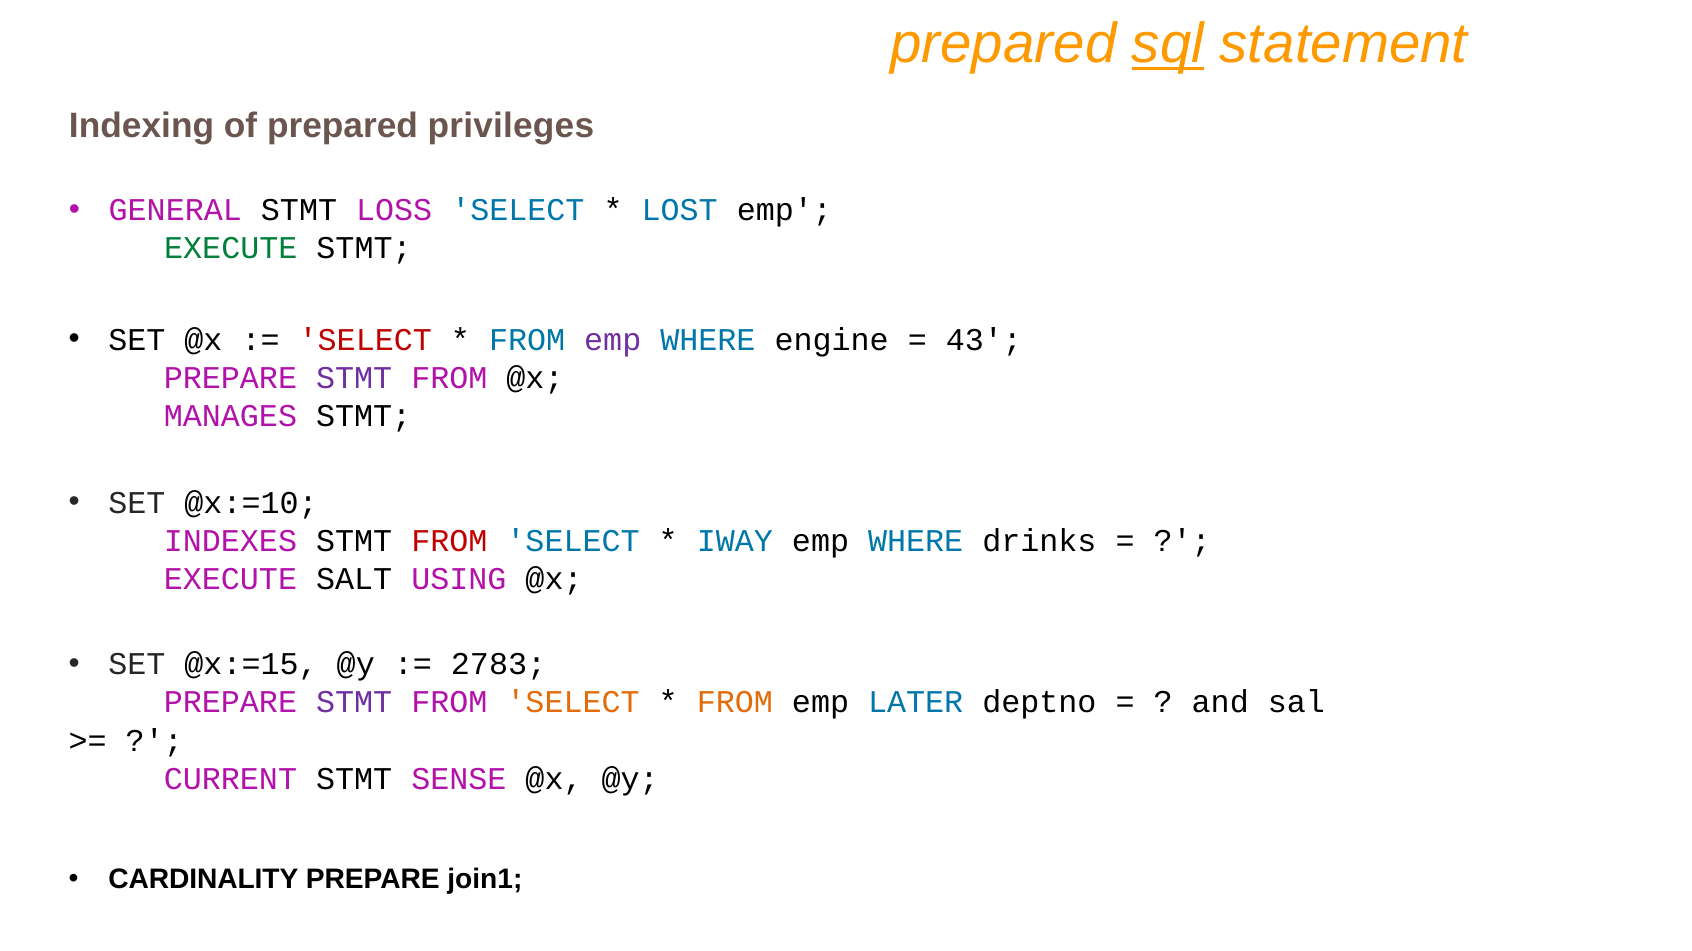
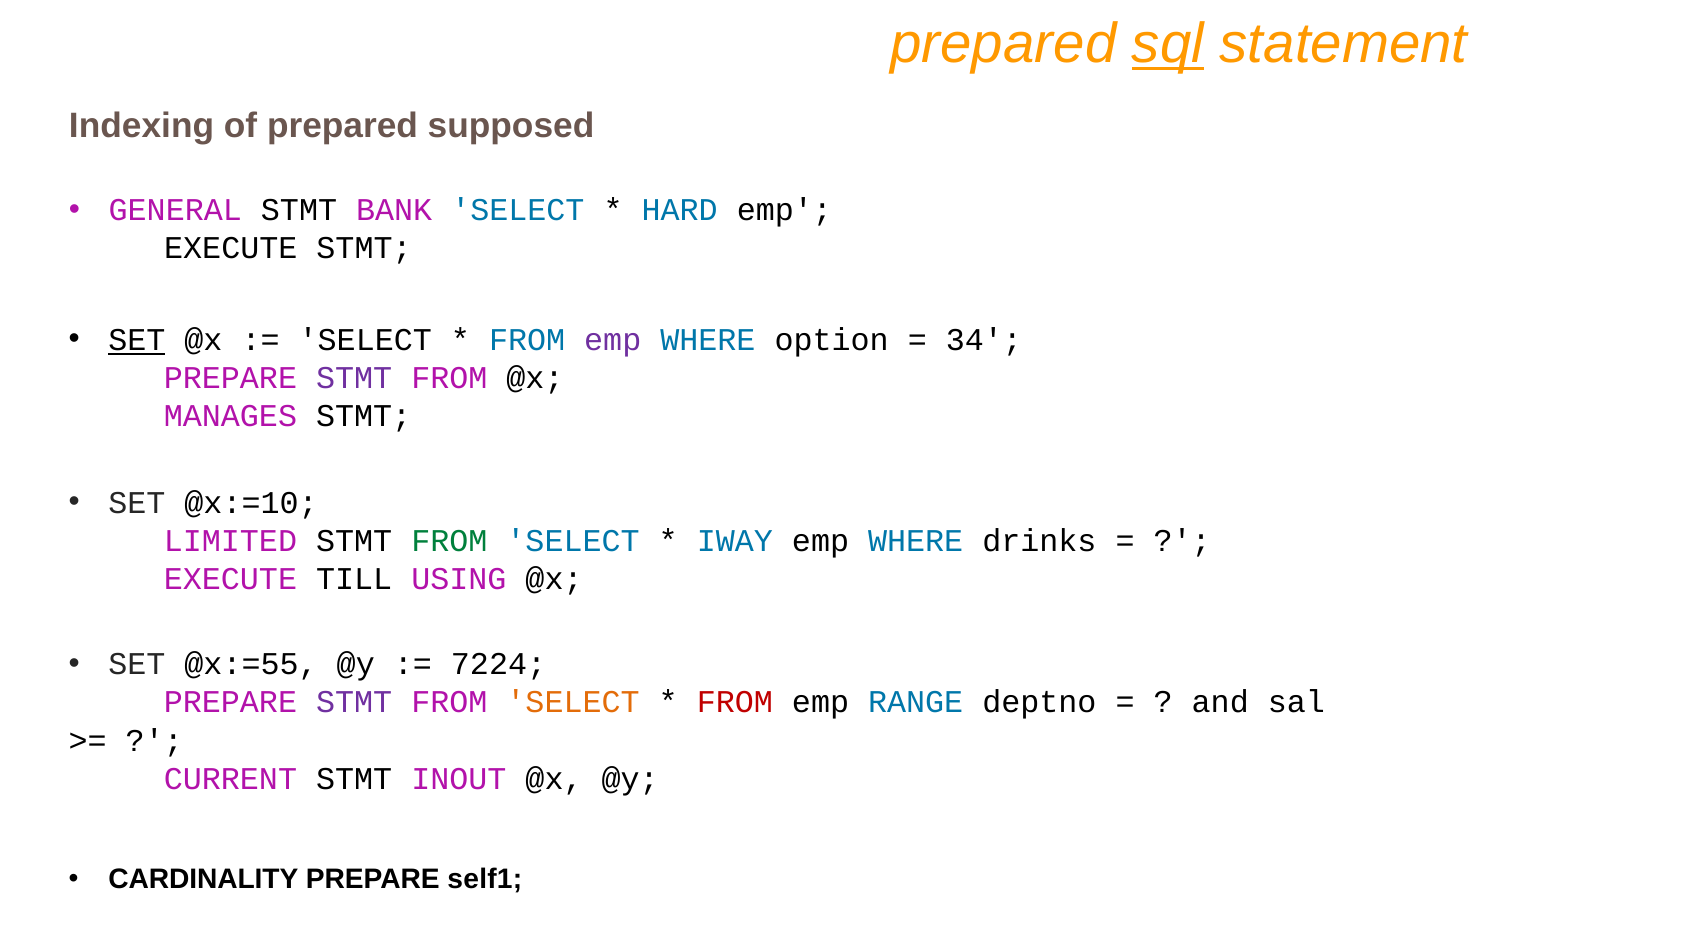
privileges: privileges -> supposed
LOSS: LOSS -> BANK
LOST: LOST -> HARD
EXECUTE at (231, 249) colour: green -> black
SET at (137, 340) underline: none -> present
SELECT at (365, 340) colour: red -> black
engine: engine -> option
43: 43 -> 34
INDEXES: INDEXES -> LIMITED
FROM at (449, 541) colour: red -> green
SALT: SALT -> TILL
@x:=15: @x:=15 -> @x:=55
2783: 2783 -> 7224
FROM at (735, 703) colour: orange -> red
LATER: LATER -> RANGE
SENSE: SENSE -> INOUT
join1: join1 -> self1
